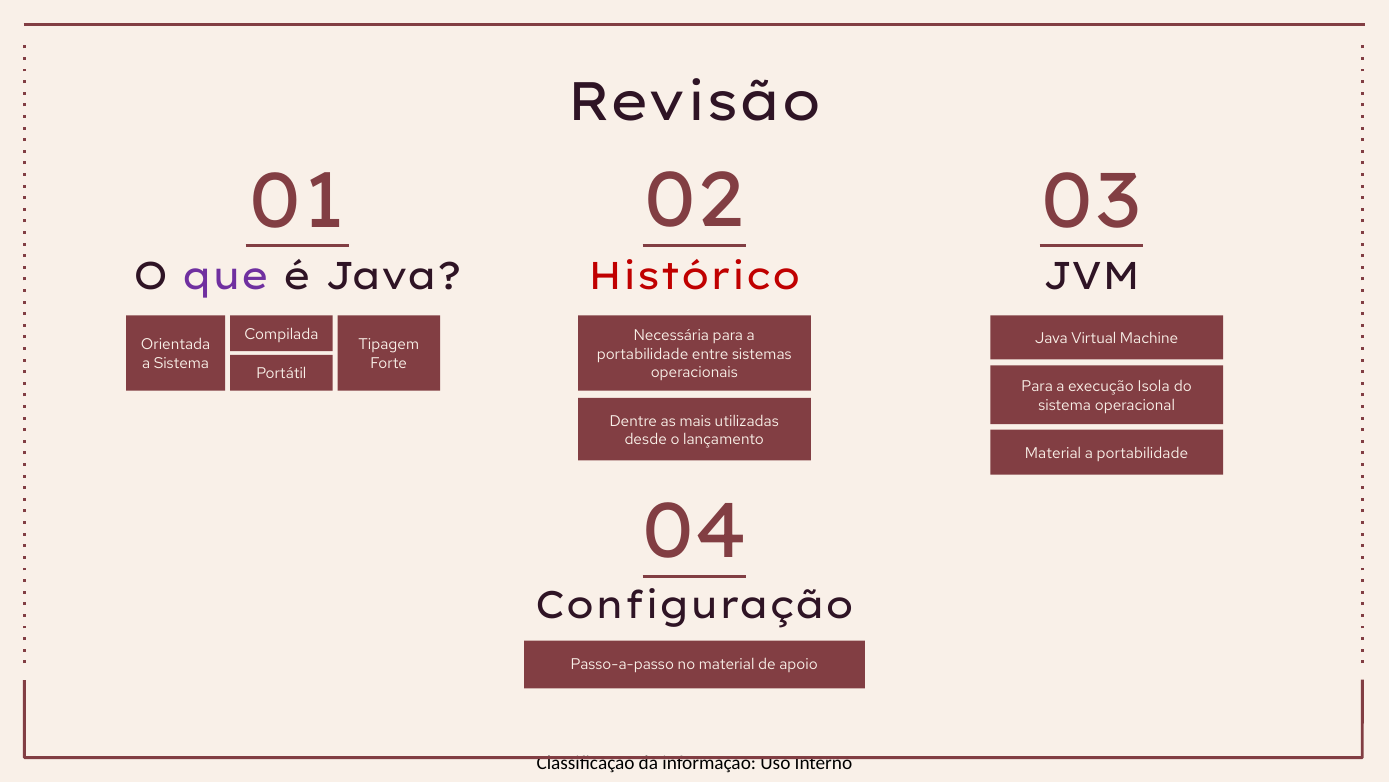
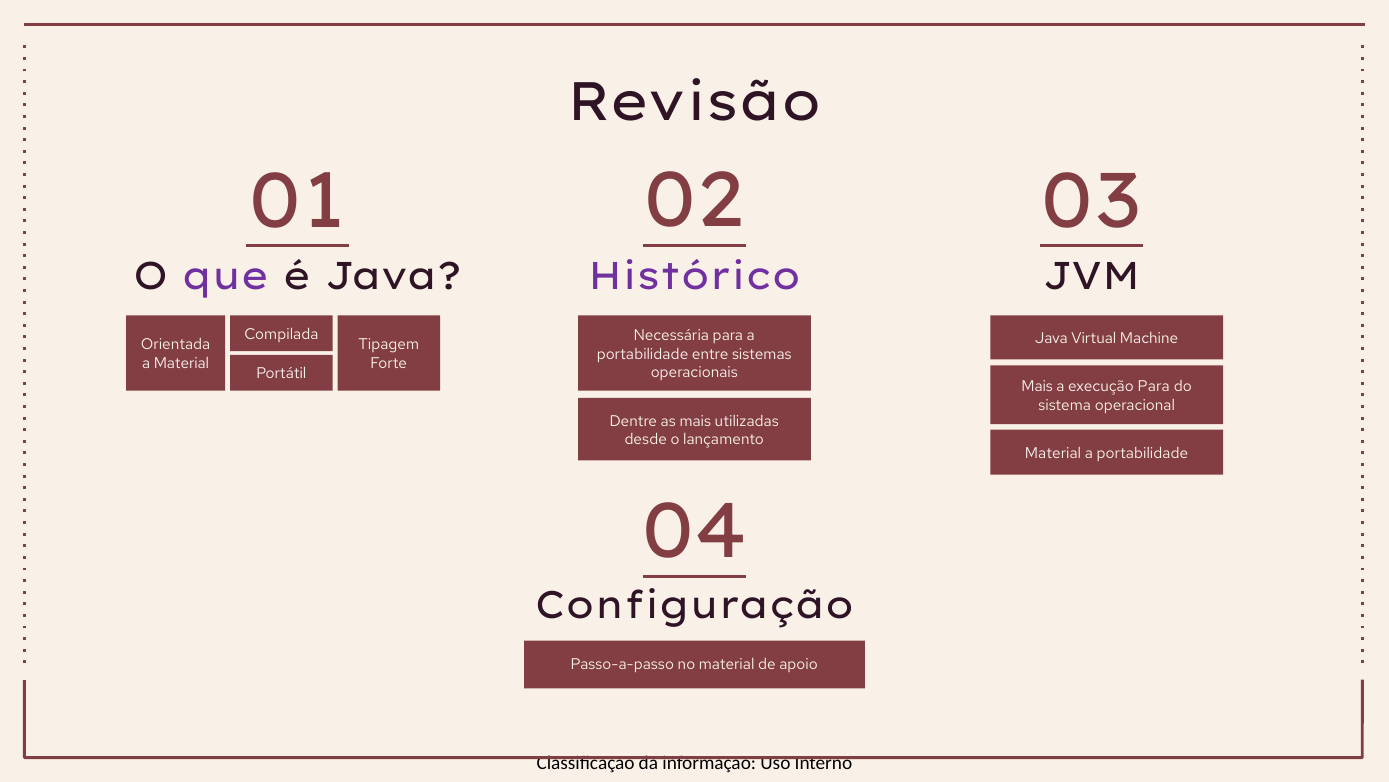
Histórico colour: red -> purple
a Sistema: Sistema -> Material
Para at (1037, 386): Para -> Mais
execução Isola: Isola -> Para
